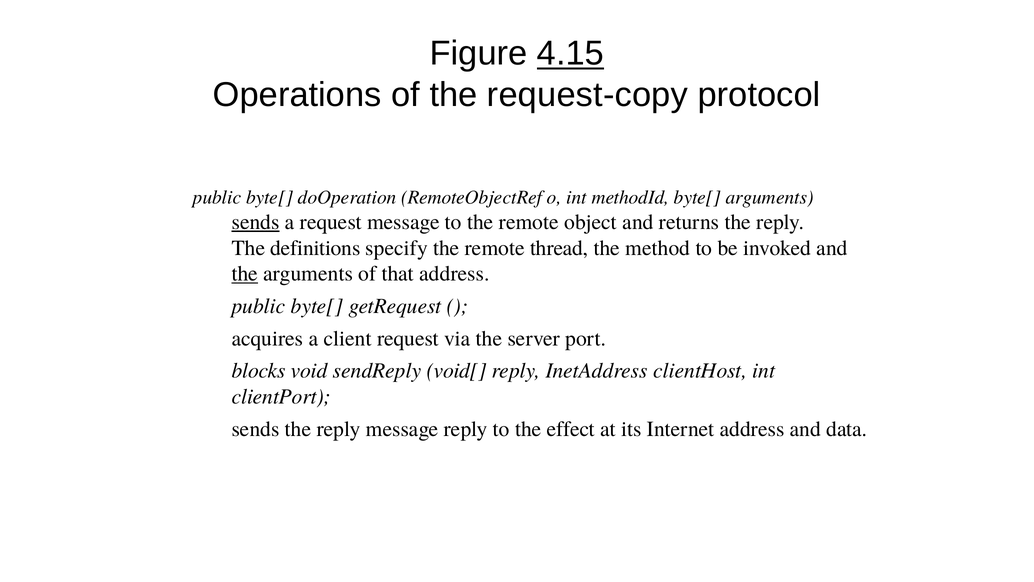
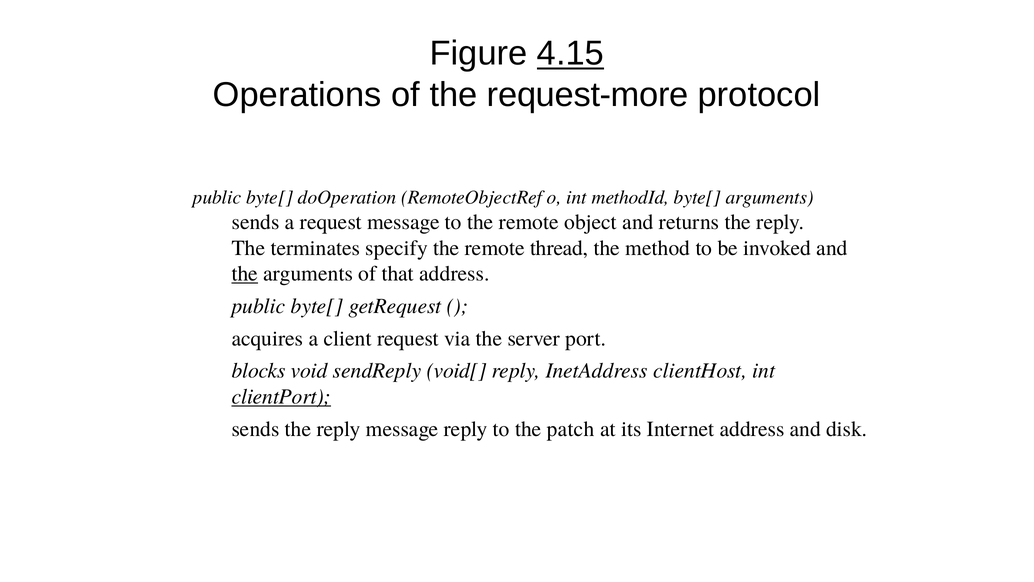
request-copy: request-copy -> request-more
sends at (256, 222) underline: present -> none
definitions: definitions -> terminates
clientPort underline: none -> present
effect: effect -> patch
data: data -> disk
